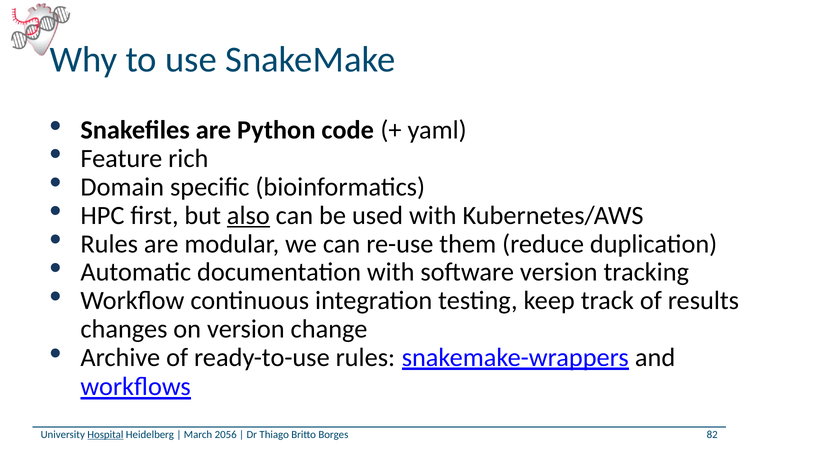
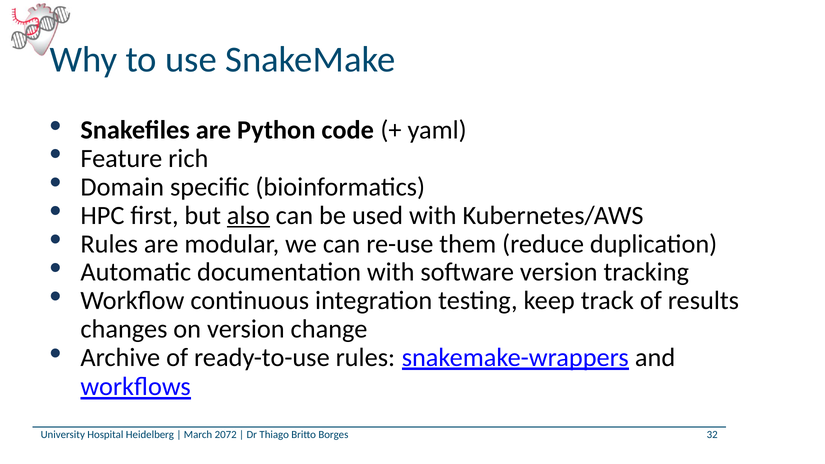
Hospital underline: present -> none
2056: 2056 -> 2072
82: 82 -> 32
